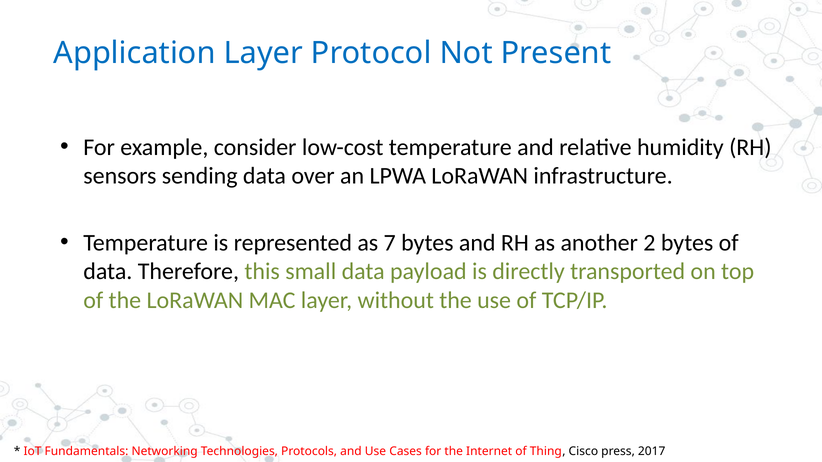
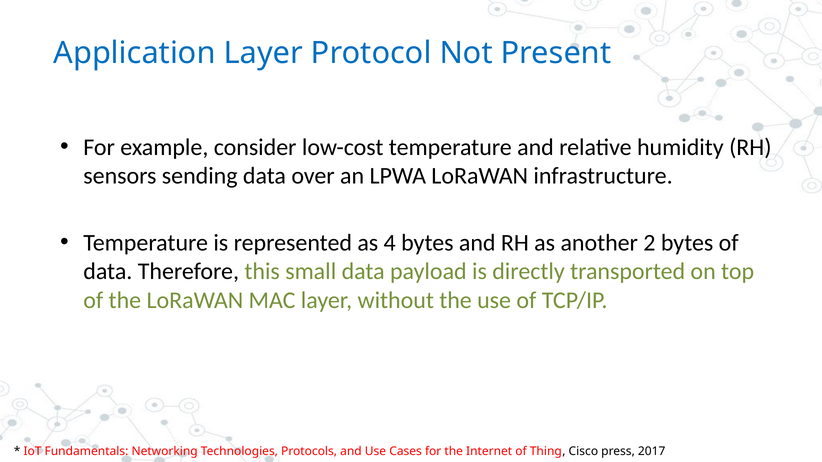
7: 7 -> 4
